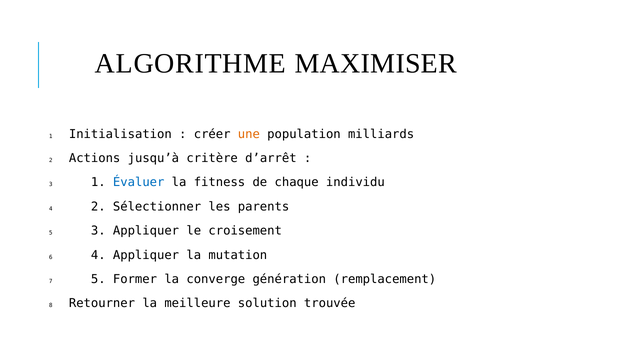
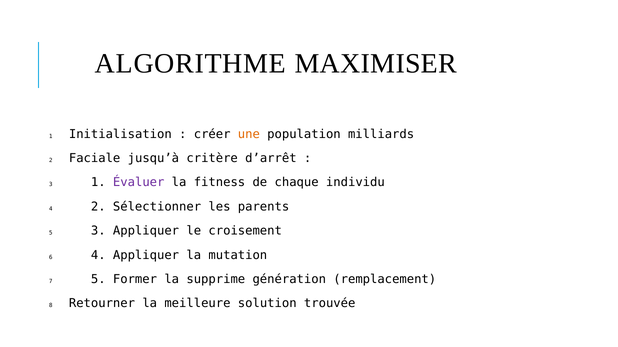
Actions: Actions -> Faciale
Évaluer colour: blue -> purple
converge: converge -> supprime
